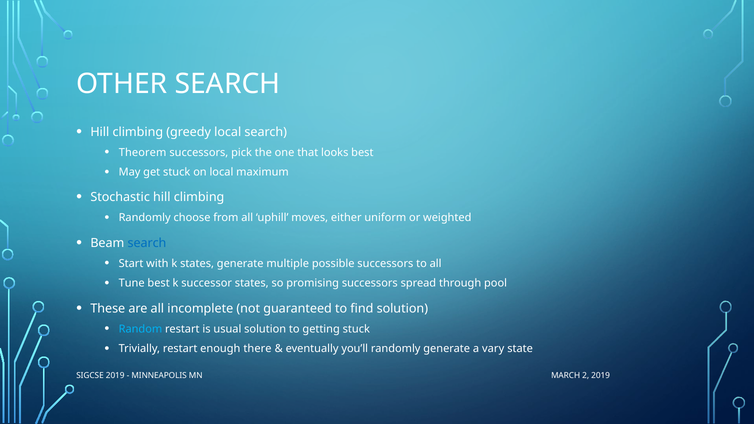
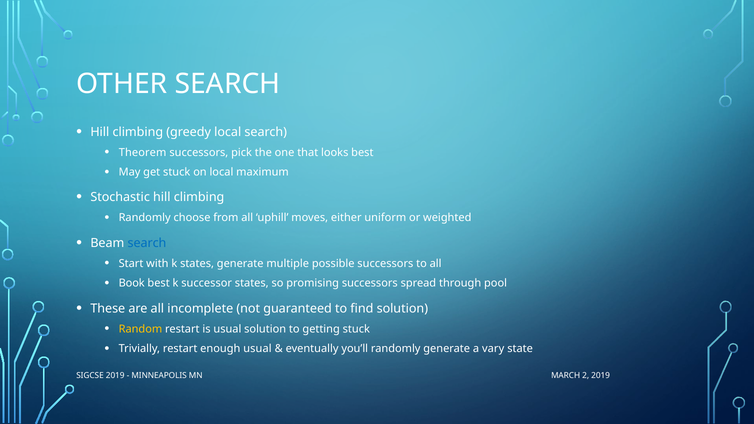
Tune: Tune -> Book
Random colour: light blue -> yellow
enough there: there -> usual
